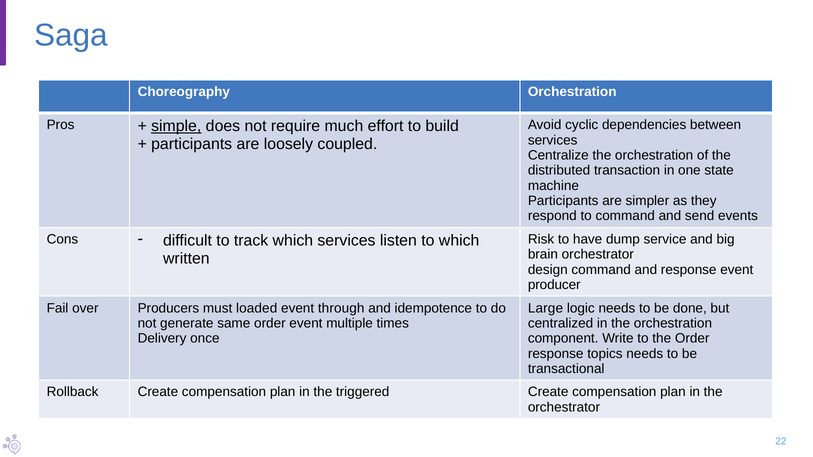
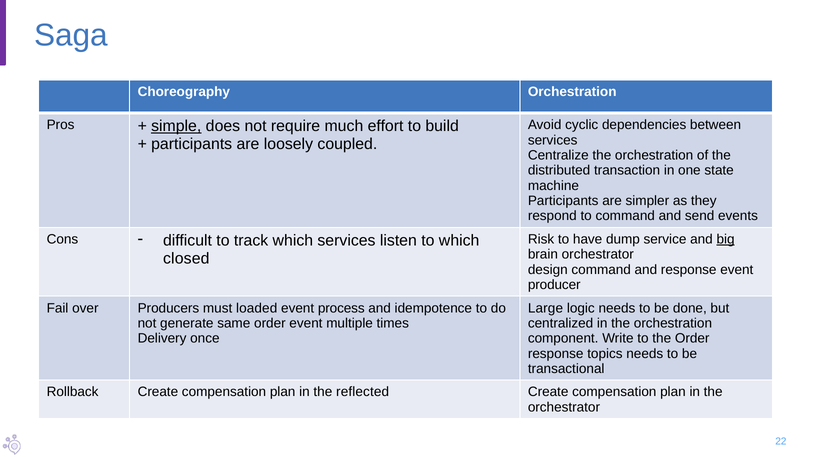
big underline: none -> present
written: written -> closed
through: through -> process
triggered: triggered -> reflected
